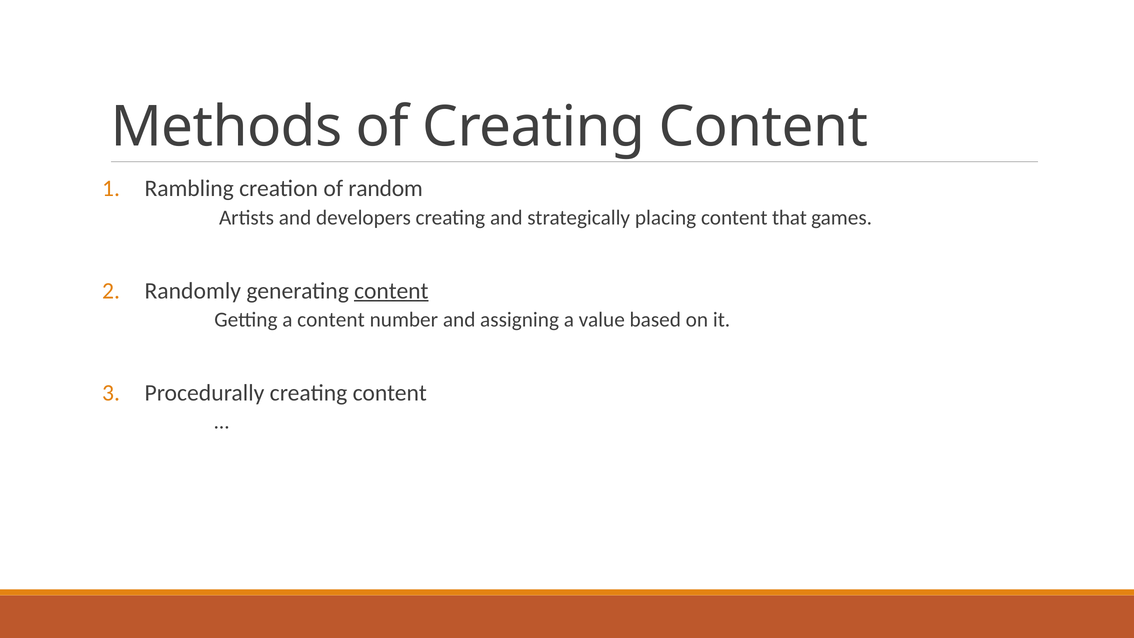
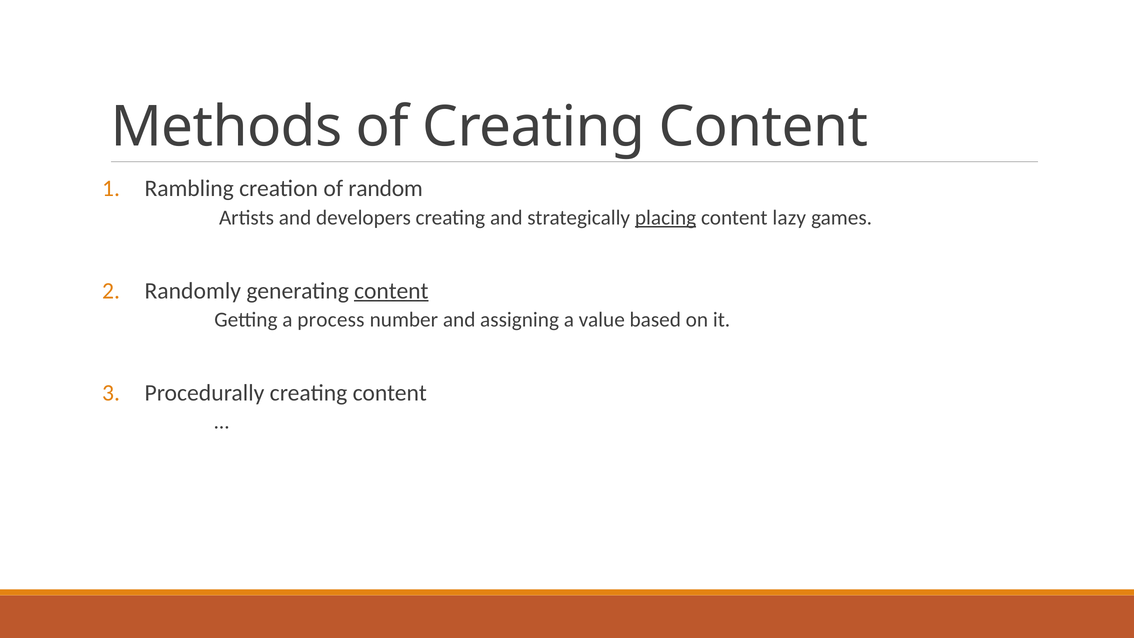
placing underline: none -> present
that: that -> lazy
a content: content -> process
